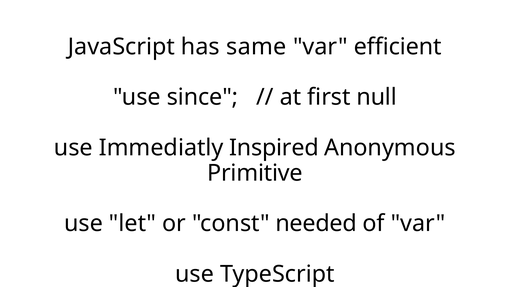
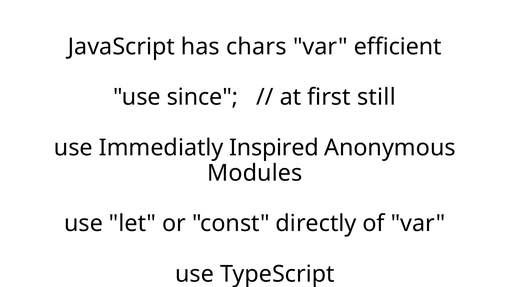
same: same -> chars
null: null -> still
Primitive: Primitive -> Modules
needed: needed -> directly
